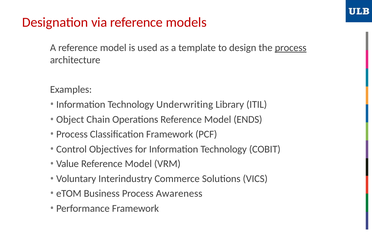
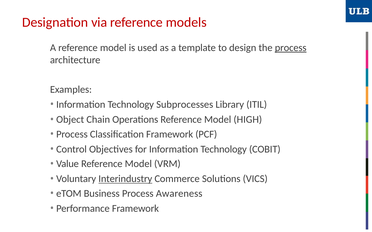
Underwriting: Underwriting -> Subprocesses
ENDS: ENDS -> HIGH
Interindustry underline: none -> present
